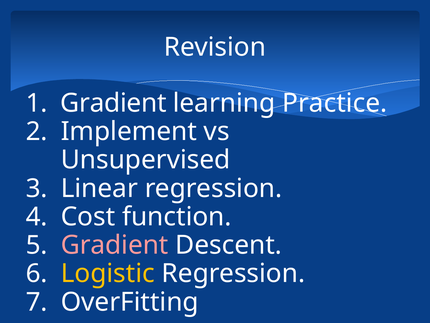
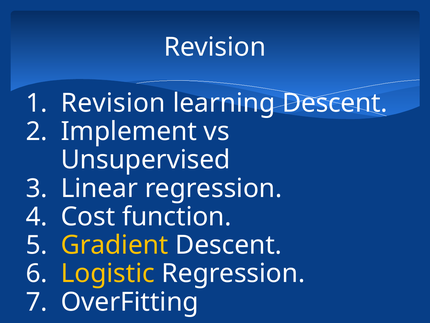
Gradient at (113, 103): Gradient -> Revision
learning Practice: Practice -> Descent
Gradient at (115, 245) colour: pink -> yellow
